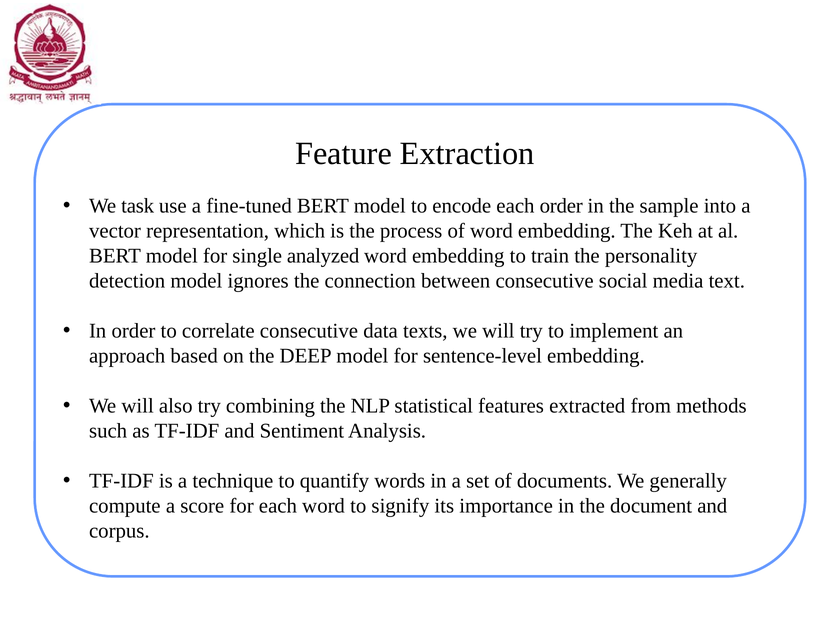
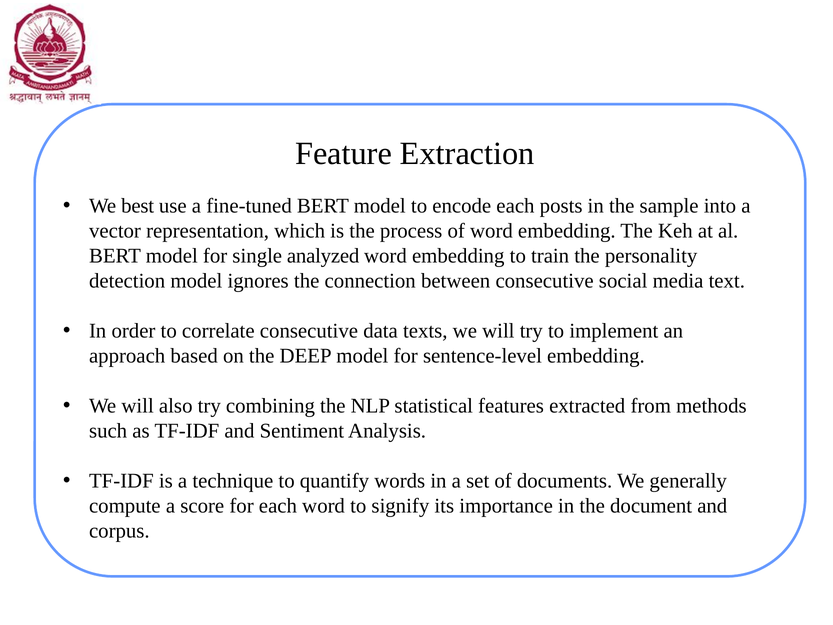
task: task -> best
each order: order -> posts
